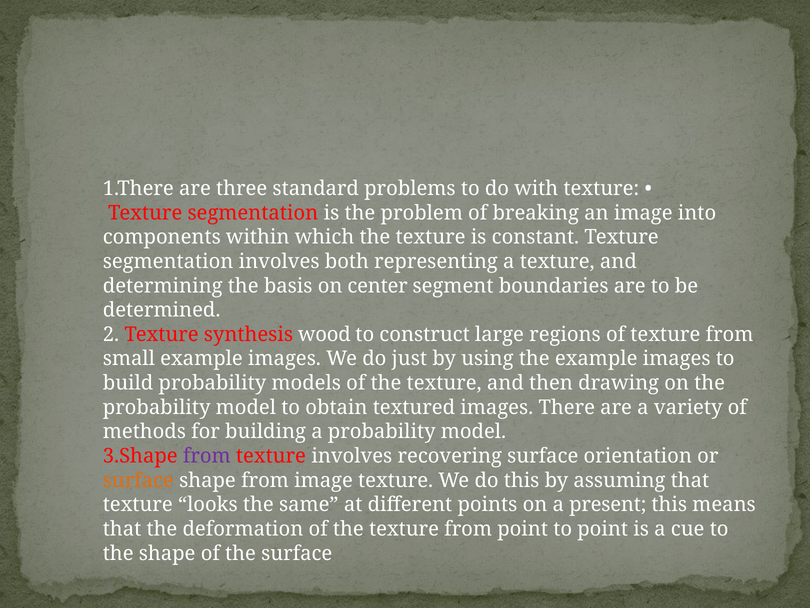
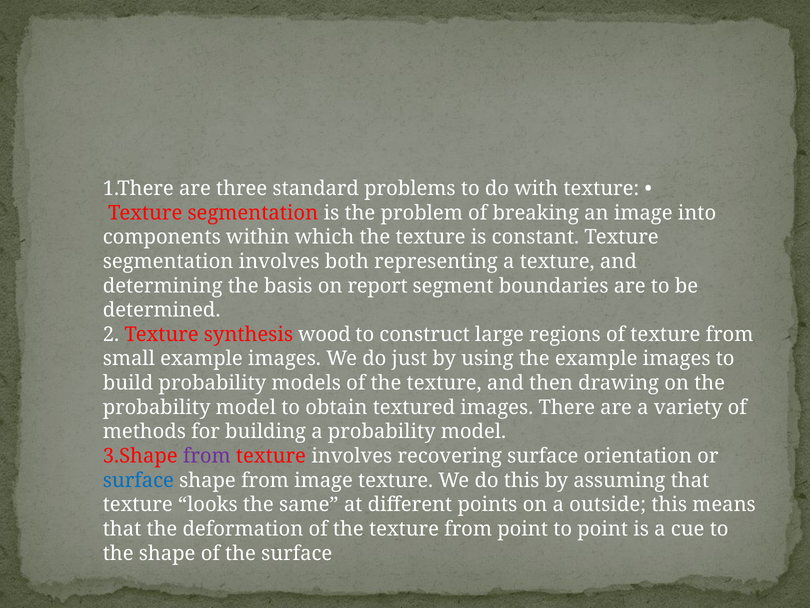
center: center -> report
surface at (138, 480) colour: orange -> blue
present: present -> outside
